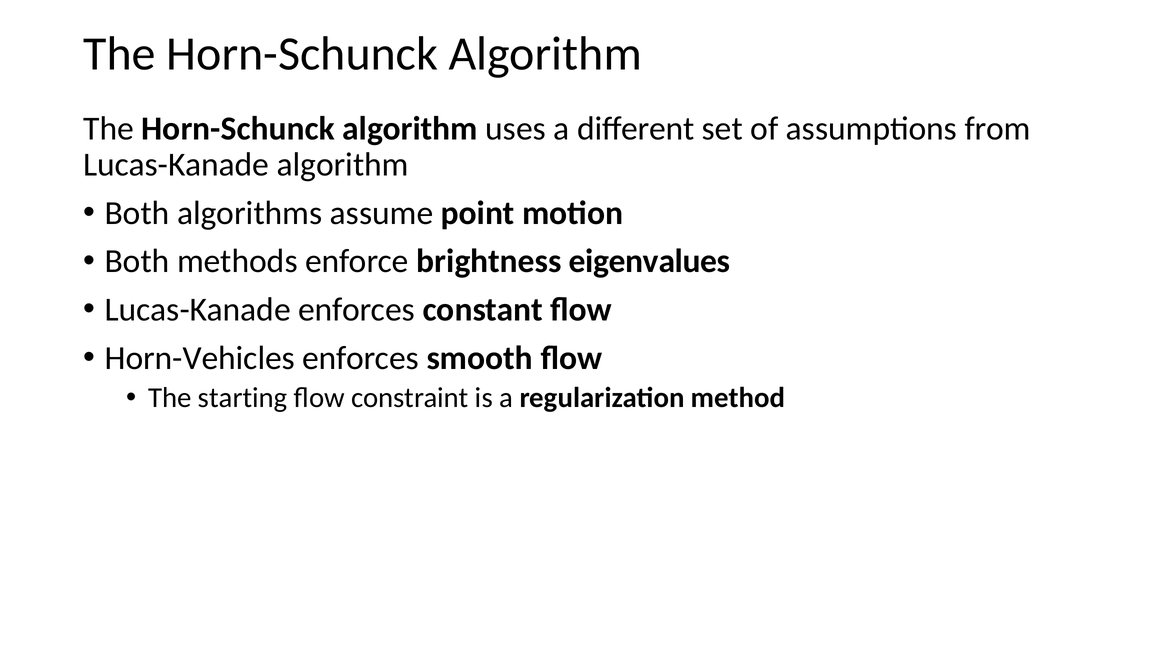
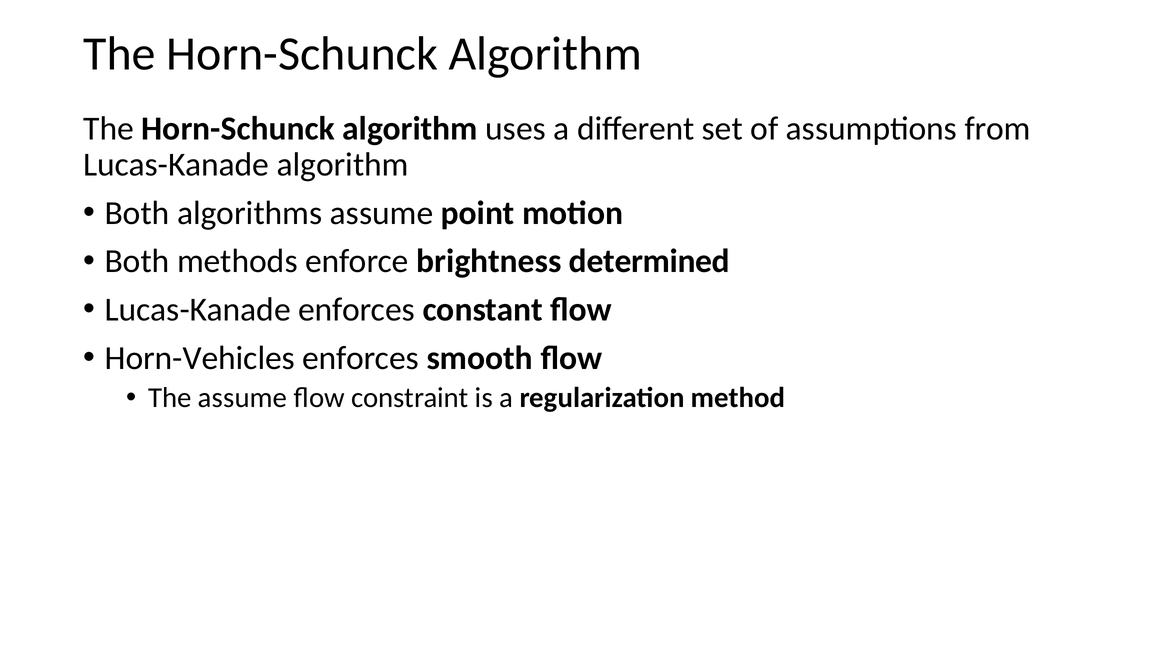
eigenvalues: eigenvalues -> determined
The starting: starting -> assume
